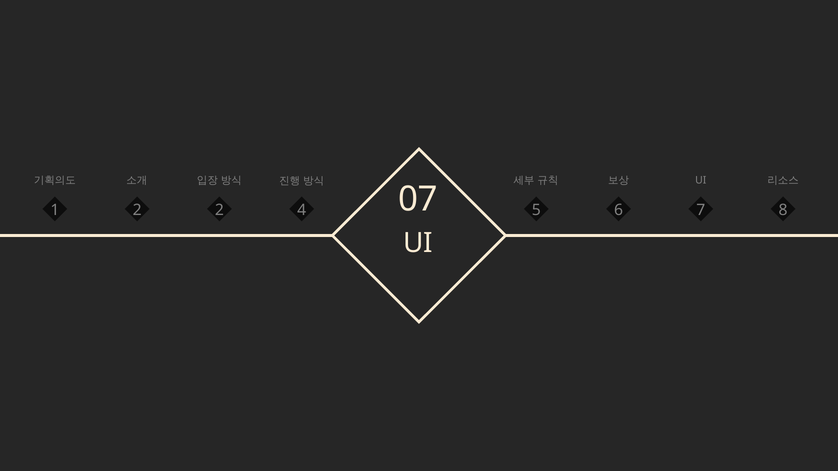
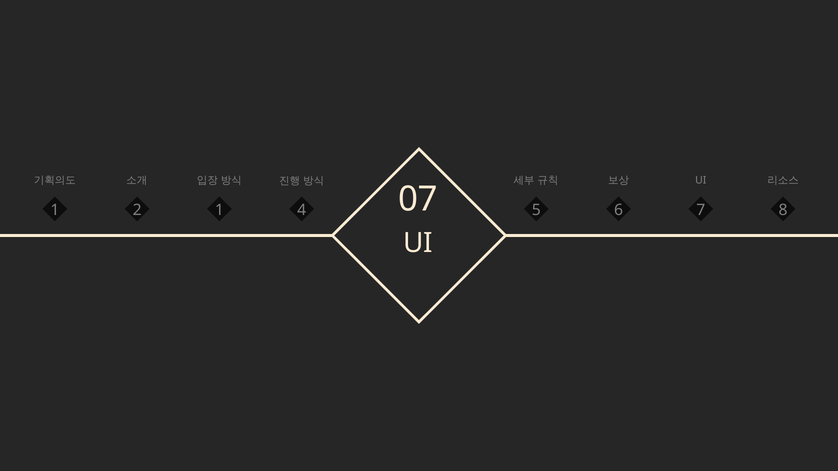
2 2: 2 -> 1
